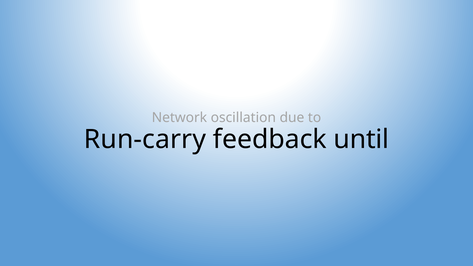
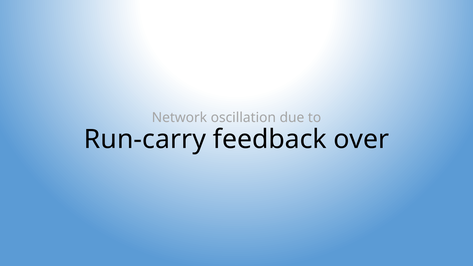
until: until -> over
